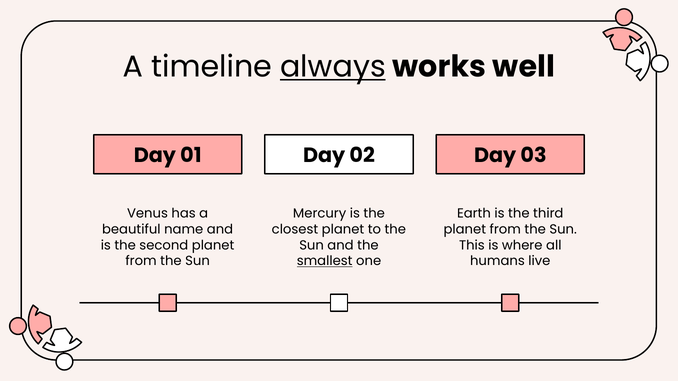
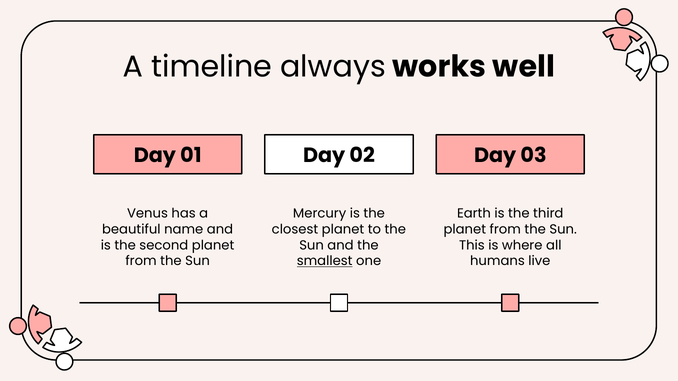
always underline: present -> none
